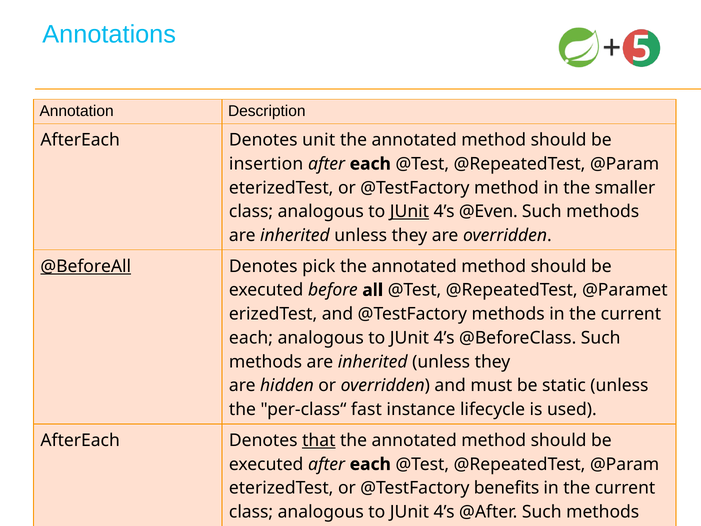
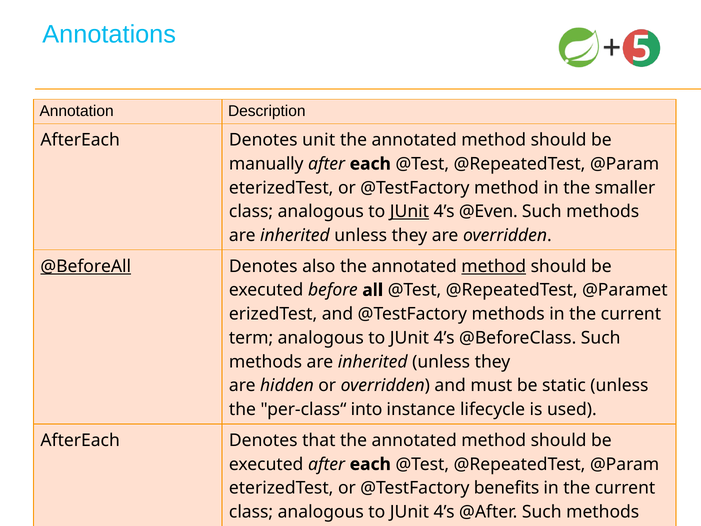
insertion: insertion -> manually
pick: pick -> also
method at (494, 266) underline: none -> present
each at (251, 338): each -> term
fast: fast -> into
that underline: present -> none
